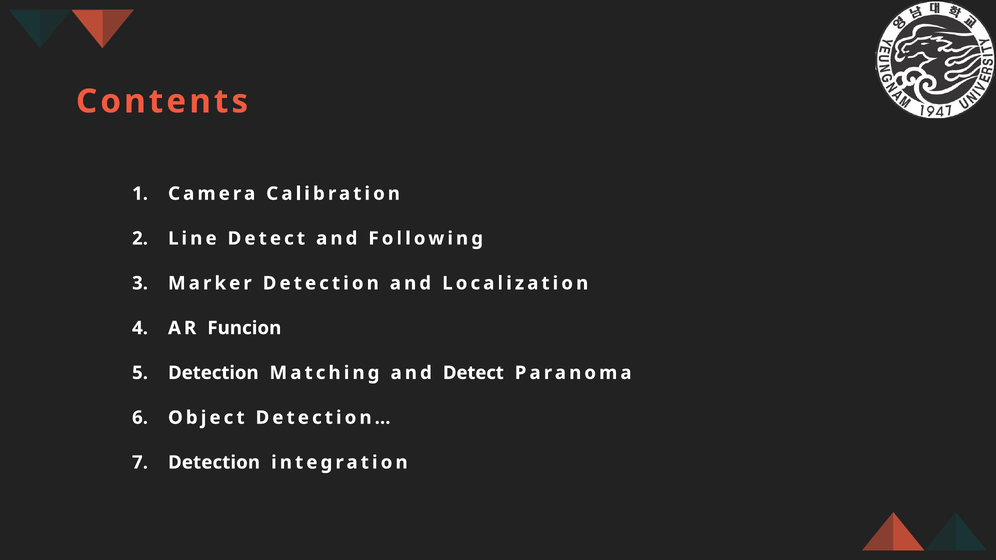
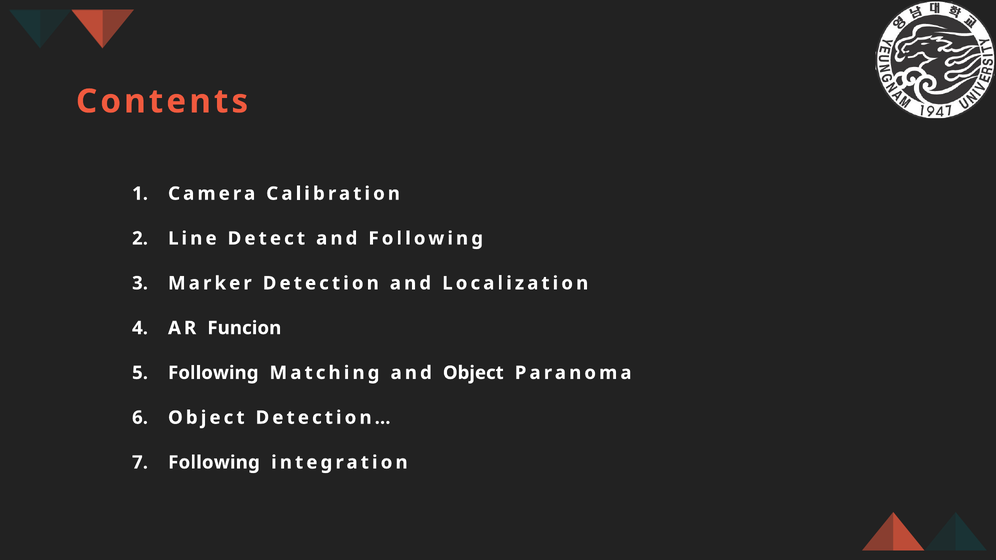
Detection at (213, 373): Detection -> Following
and Detect: Detect -> Object
Detection at (214, 463): Detection -> Following
